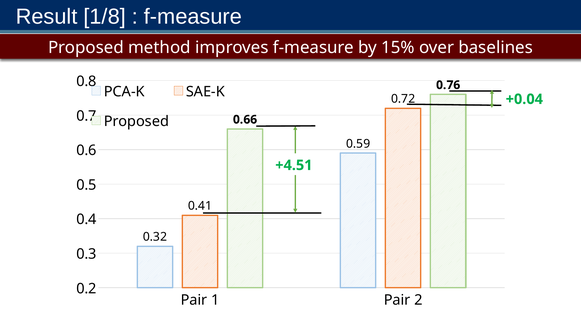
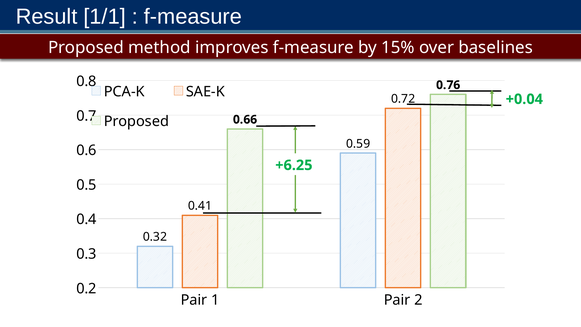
1/8: 1/8 -> 1/1
+4.51: +4.51 -> +6.25
